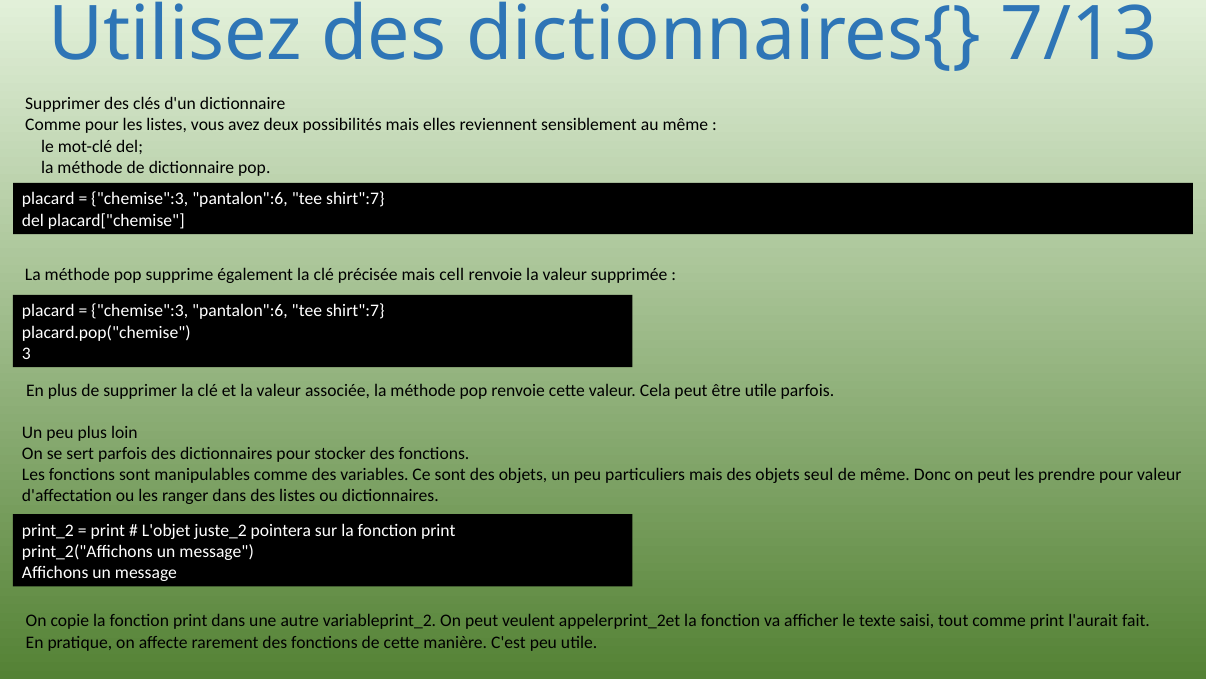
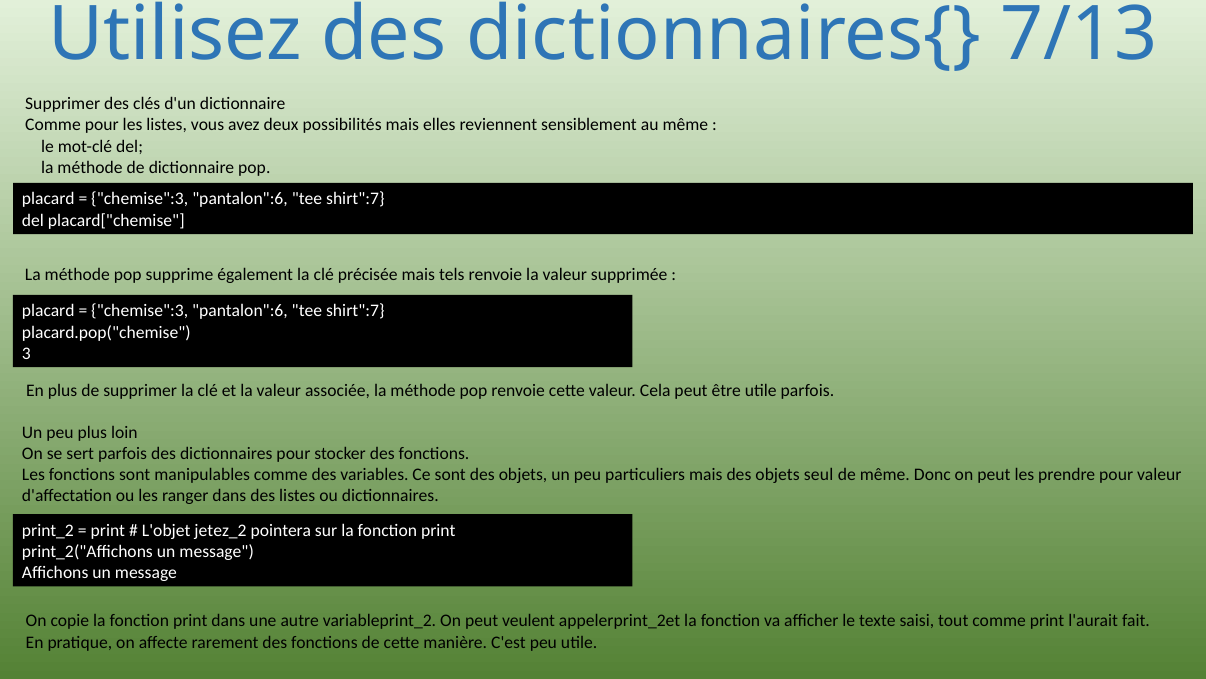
cell: cell -> tels
juste_2: juste_2 -> jetez_2
